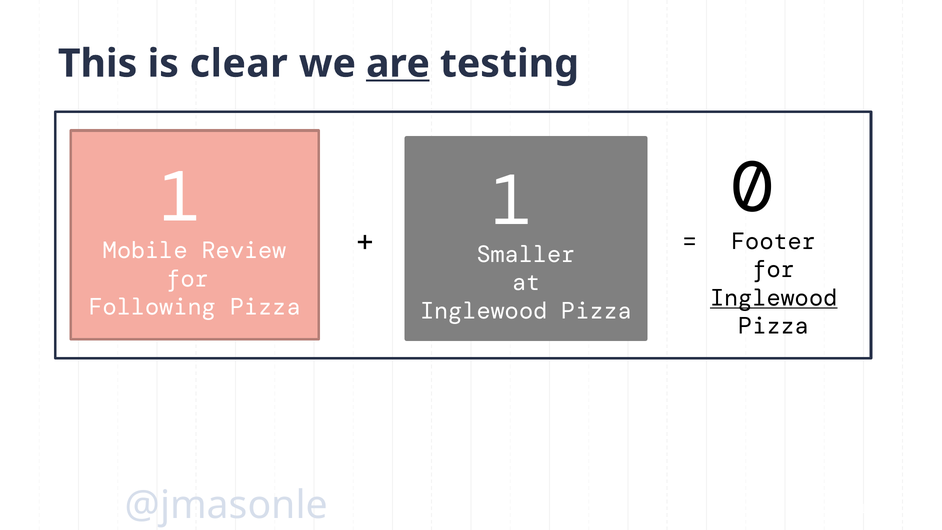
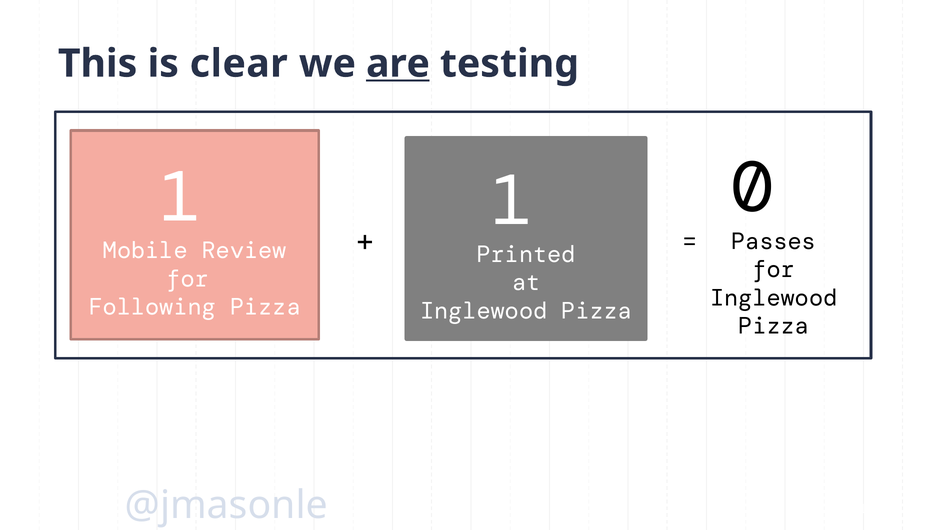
Footer: Footer -> Passes
Smaller: Smaller -> Printed
Inglewood at (774, 298) underline: present -> none
